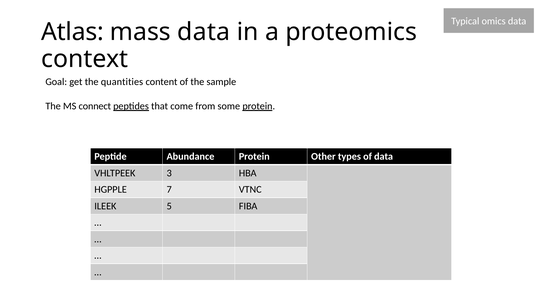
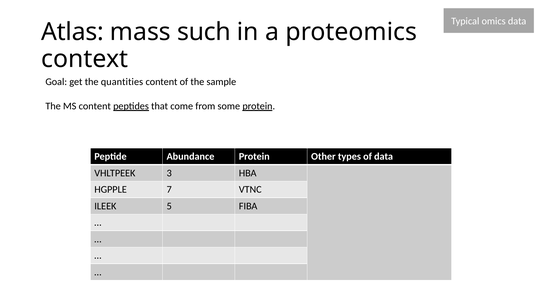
mass data: data -> such
MS connect: connect -> content
